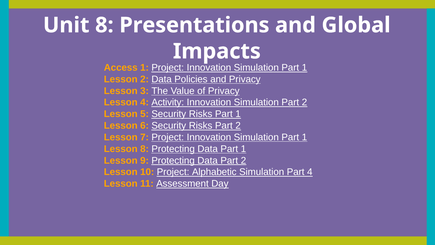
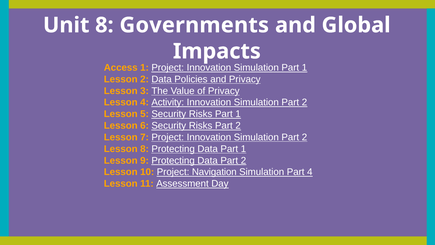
Presentations: Presentations -> Governments
1 at (304, 137): 1 -> 2
Alphabetic: Alphabetic -> Navigation
